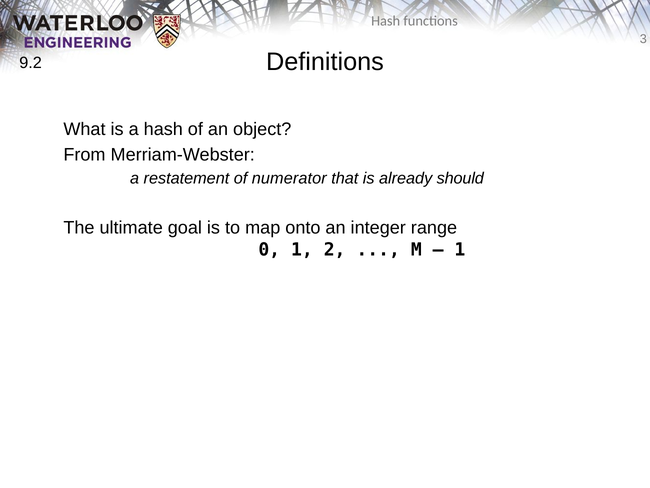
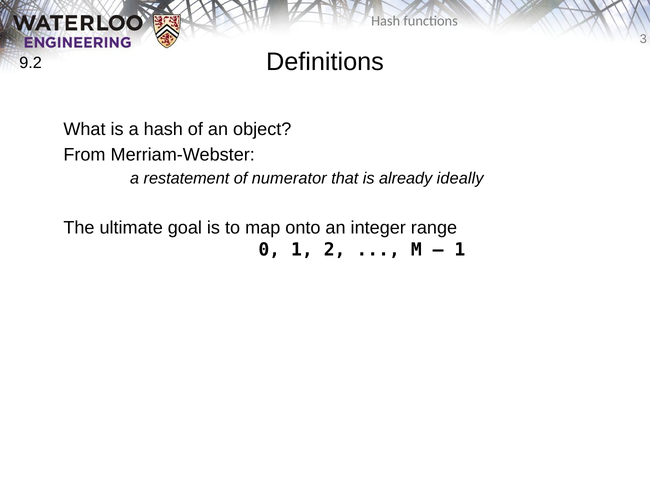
should: should -> ideally
